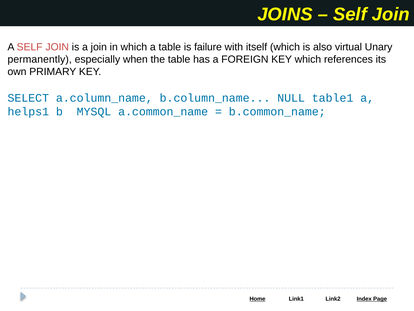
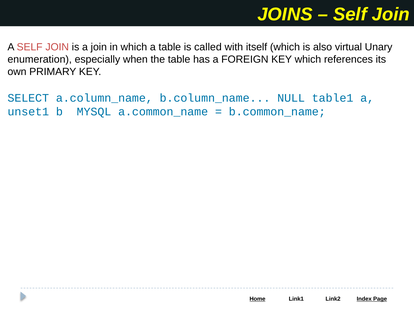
failure: failure -> called
permanently: permanently -> enumeration
helps1: helps1 -> unset1
